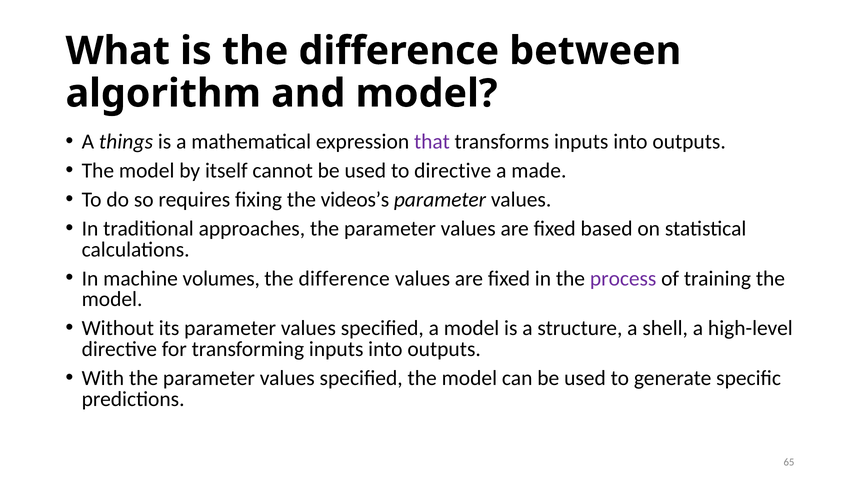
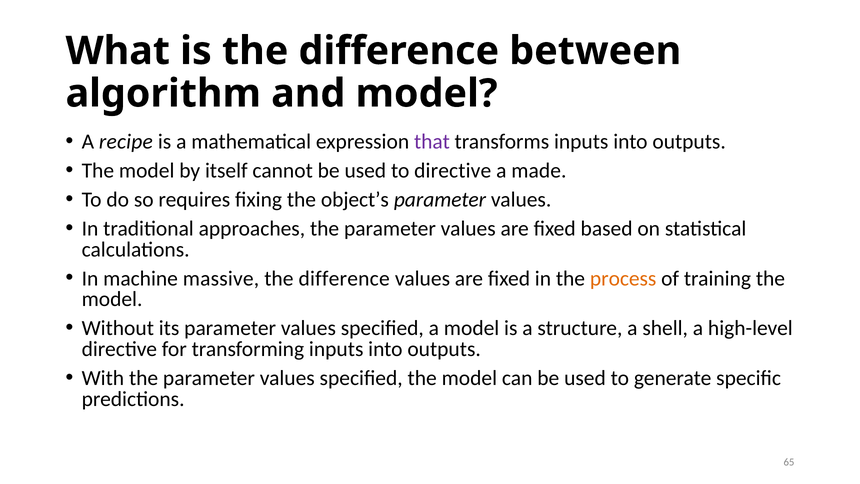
things: things -> recipe
videos’s: videos’s -> object’s
volumes: volumes -> massive
process colour: purple -> orange
